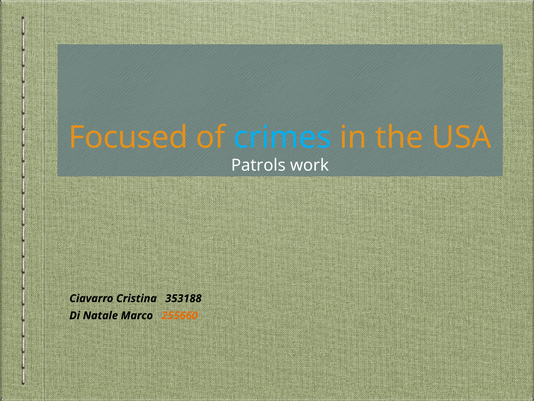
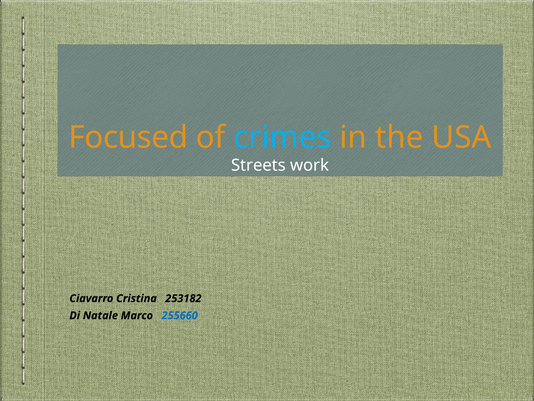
Patrols: Patrols -> Streets
353188: 353188 -> 253182
255660 colour: orange -> blue
